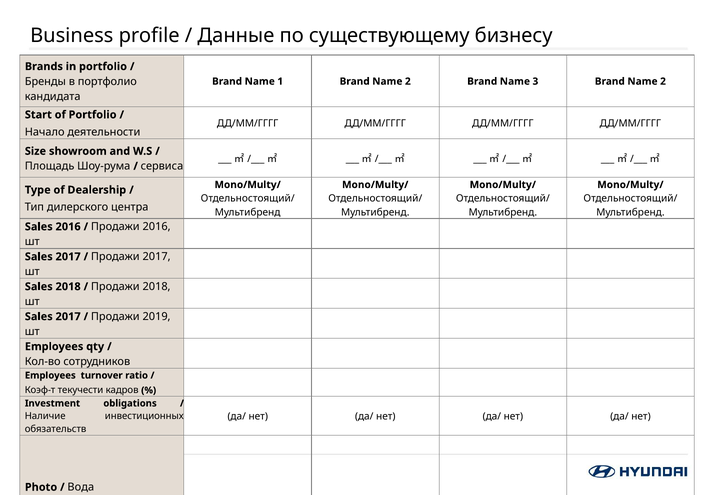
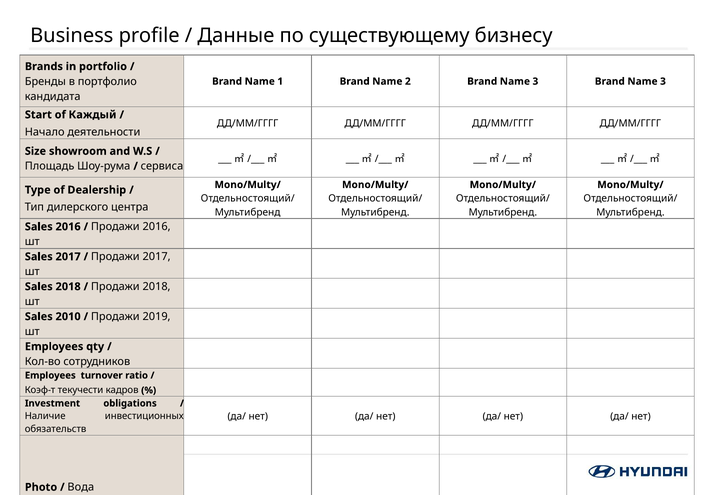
3 Brand Name 2: 2 -> 3
of Portfolio: Portfolio -> Каждый
2017 at (68, 316): 2017 -> 2010
